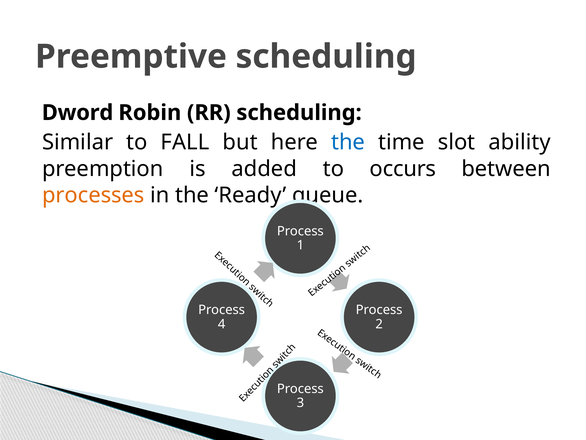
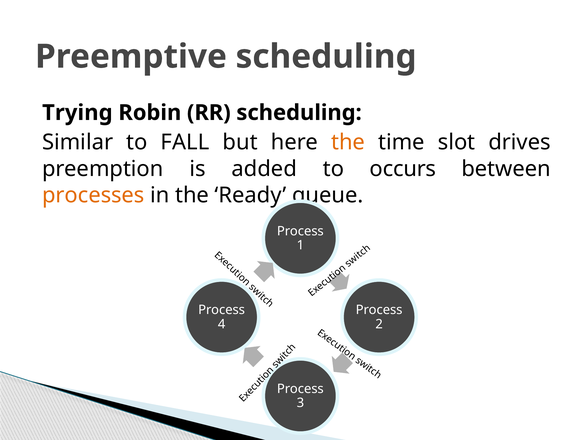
Dword: Dword -> Trying
the at (348, 142) colour: blue -> orange
ability: ability -> drives
